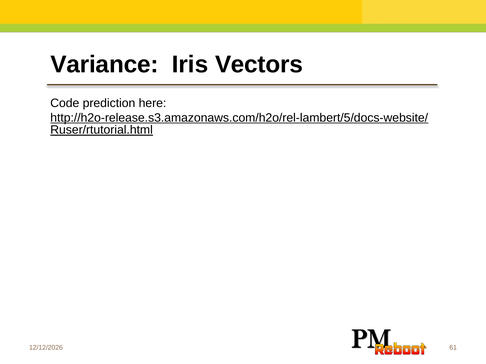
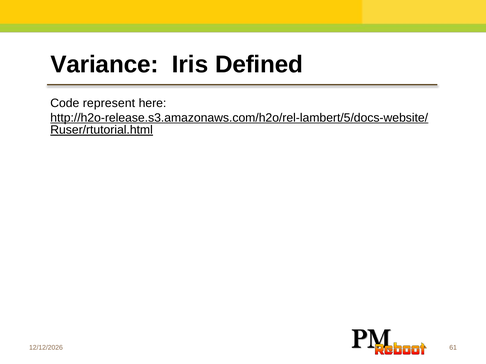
Vectors: Vectors -> Defined
prediction: prediction -> represent
